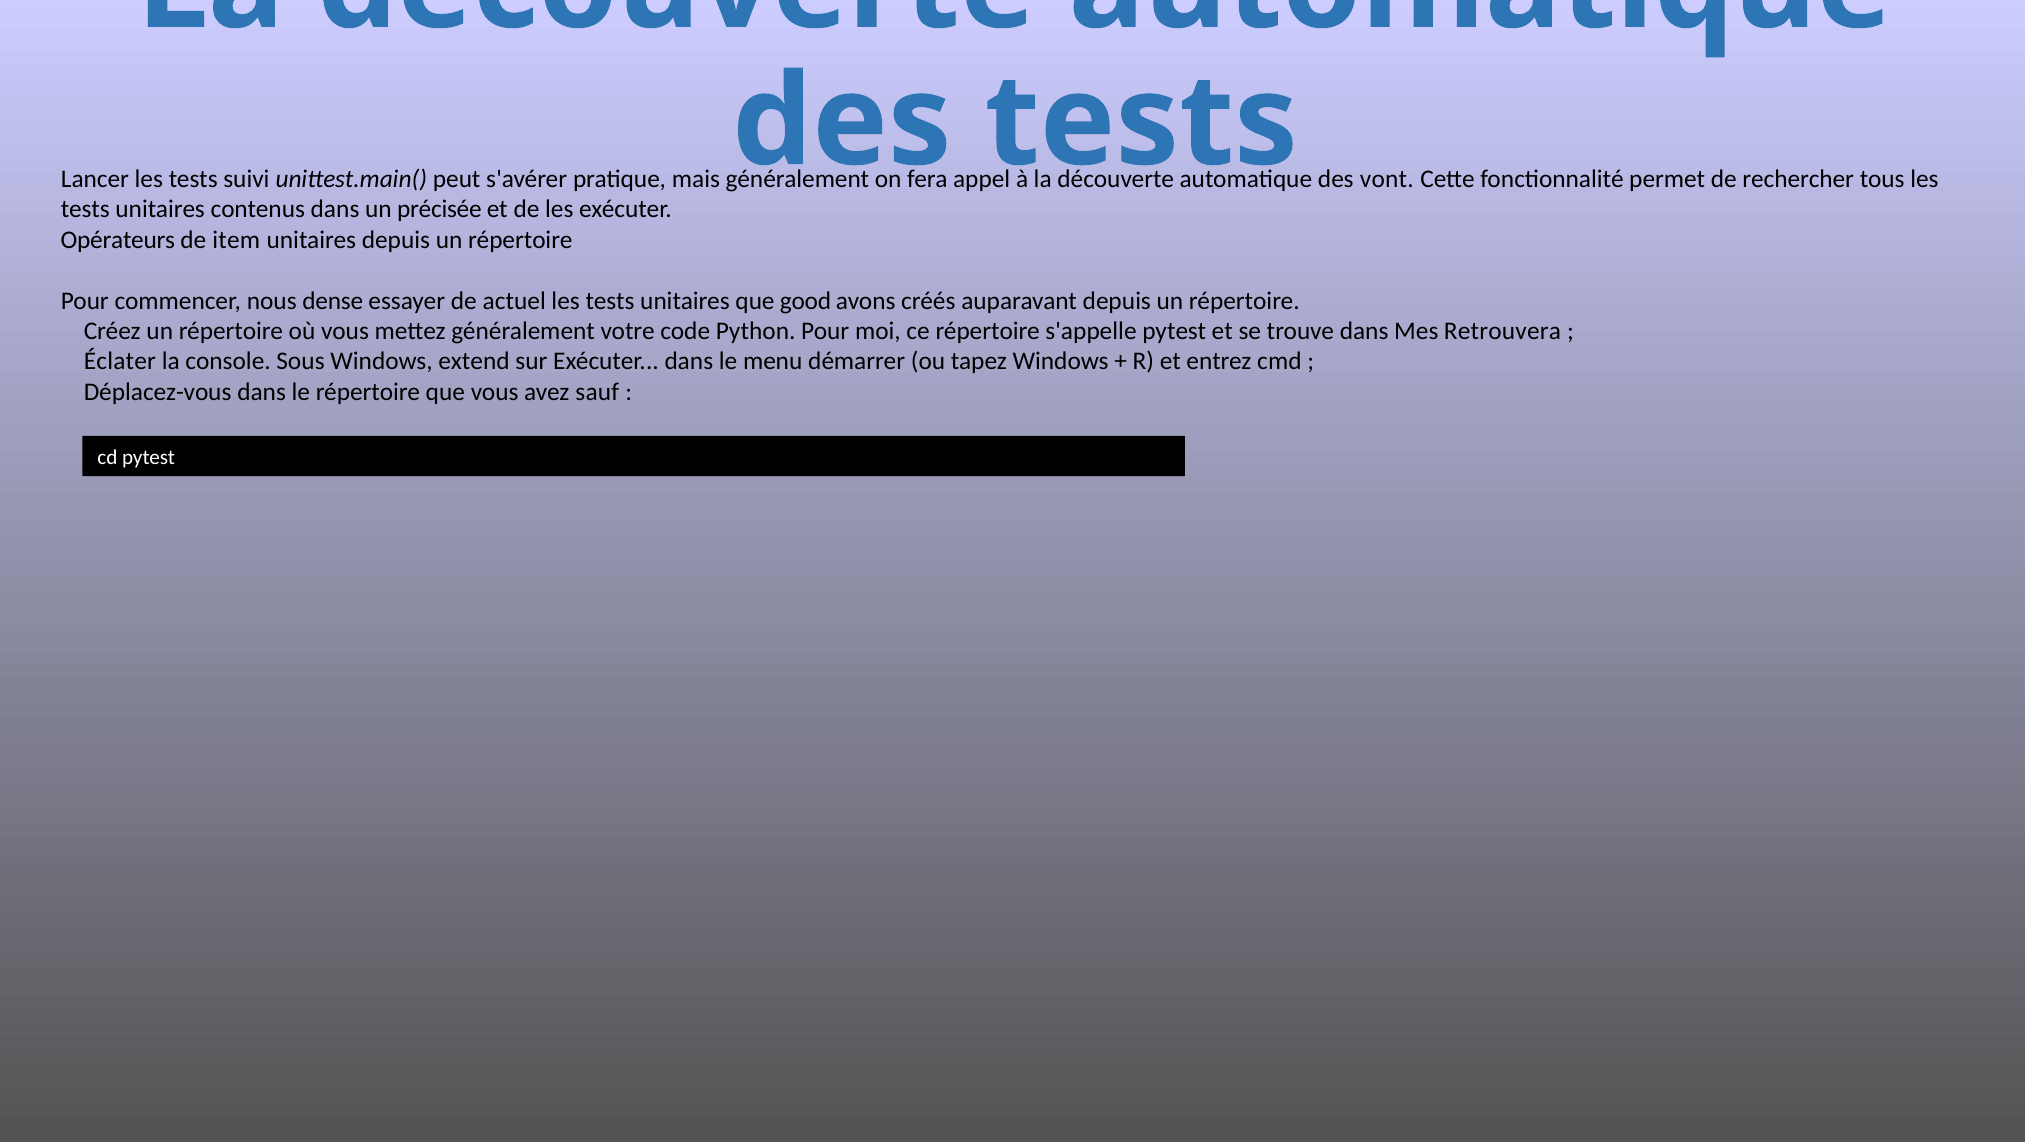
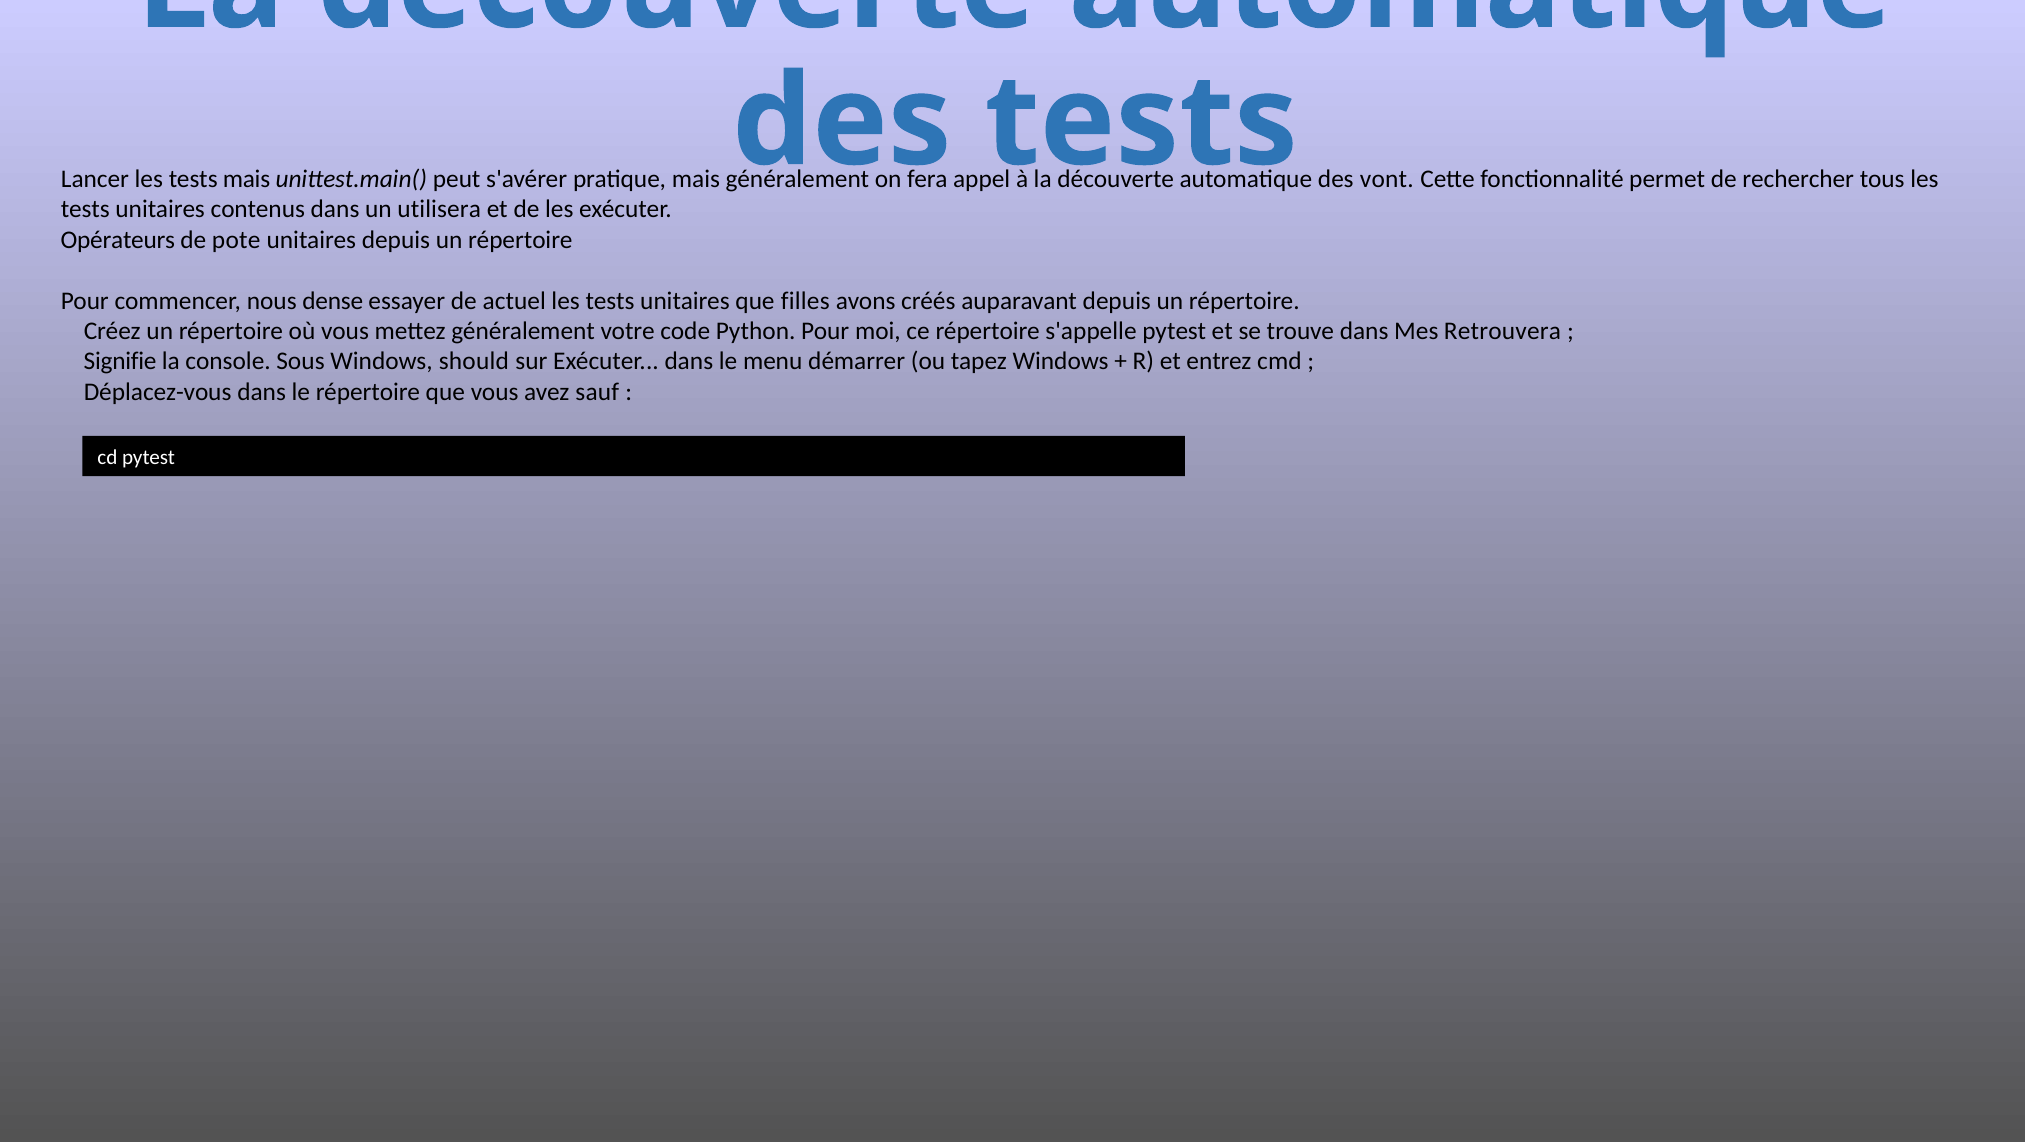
tests suivi: suivi -> mais
précisée: précisée -> utilisera
item: item -> pote
good: good -> filles
Éclater: Éclater -> Signifie
extend: extend -> should
